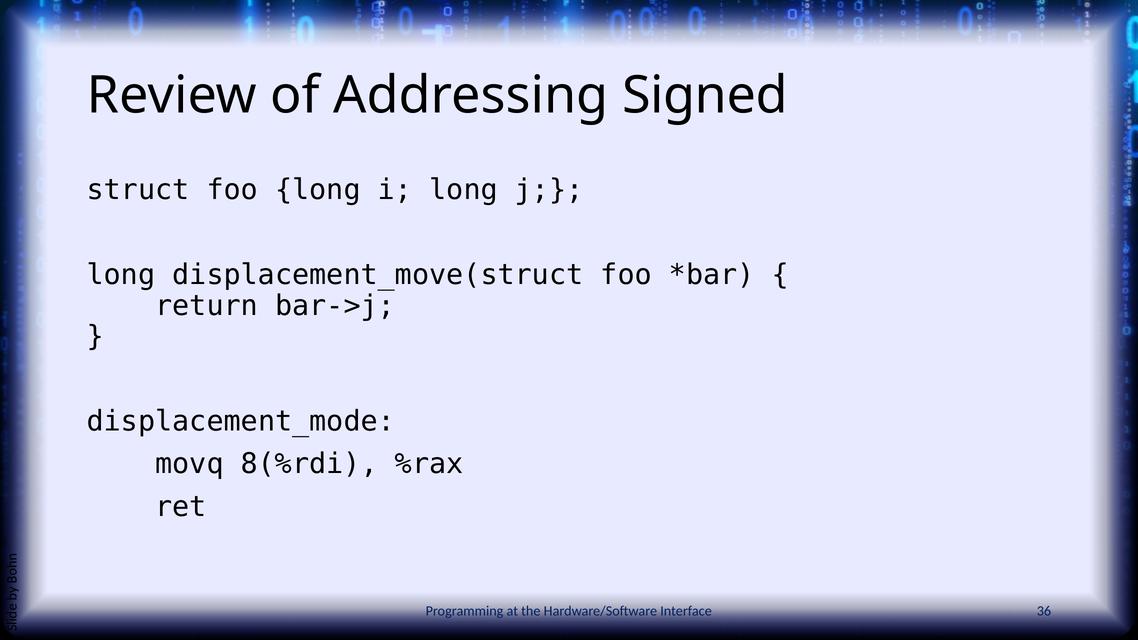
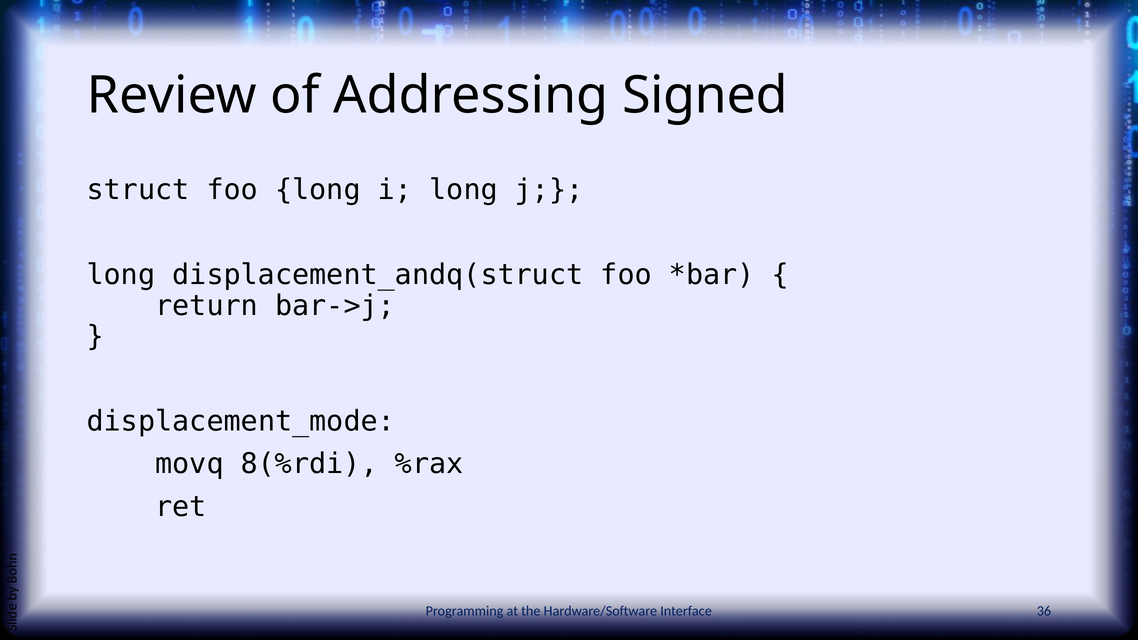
displacement_move(struct: displacement_move(struct -> displacement_andq(struct
